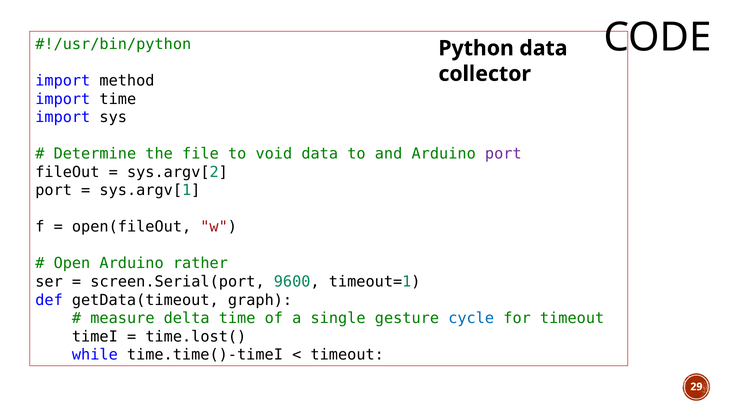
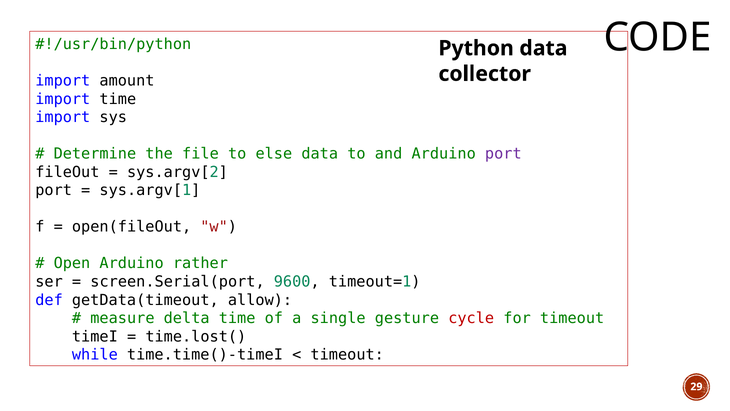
method: method -> amount
void: void -> else
graph: graph -> allow
cycle colour: blue -> red
